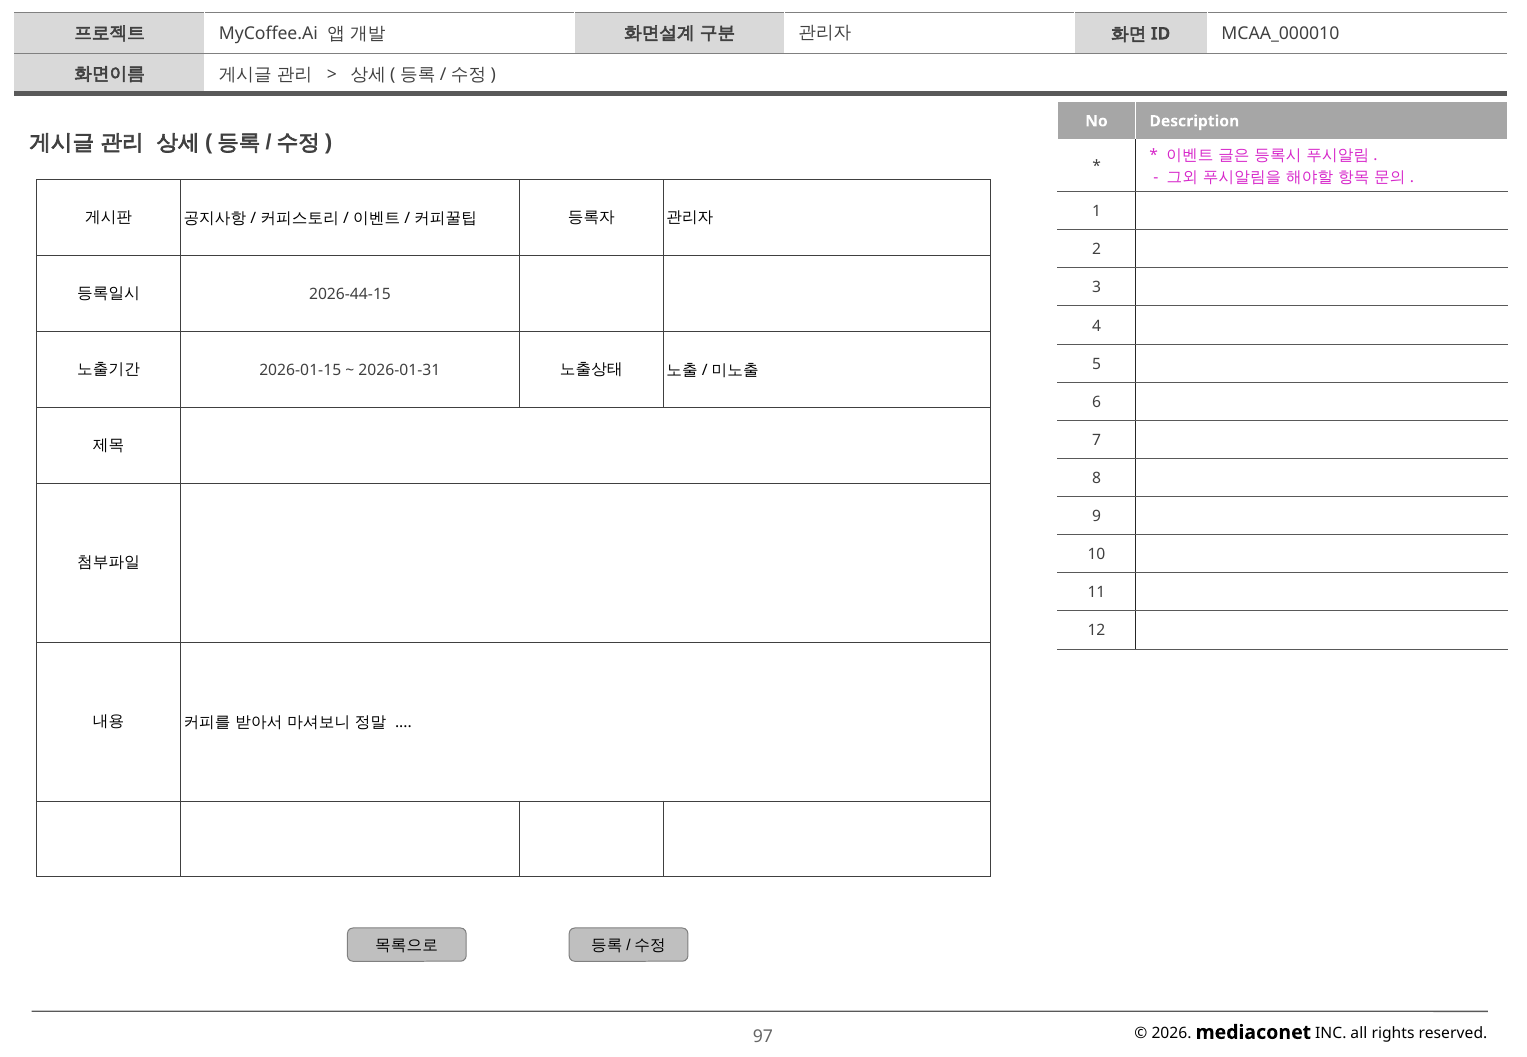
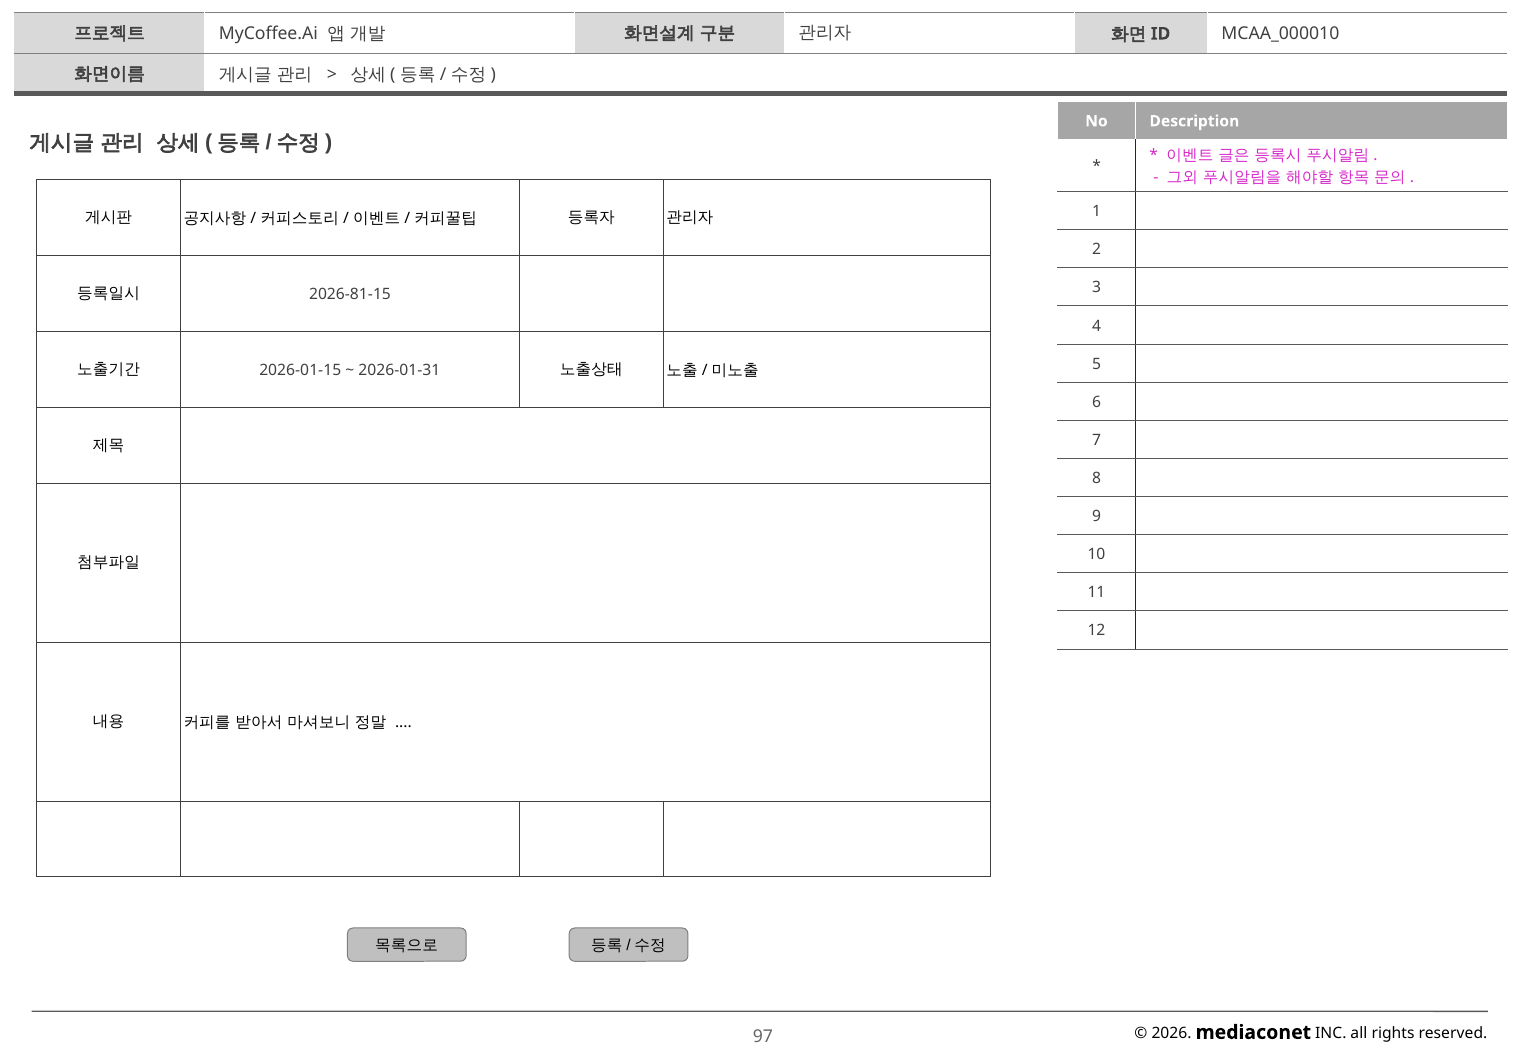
2026-44-15: 2026-44-15 -> 2026-81-15
